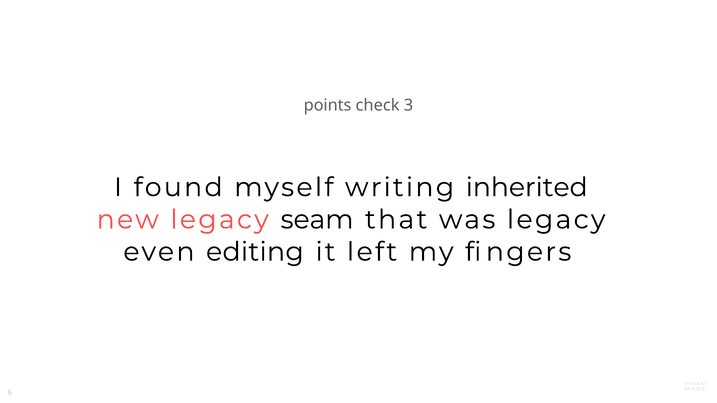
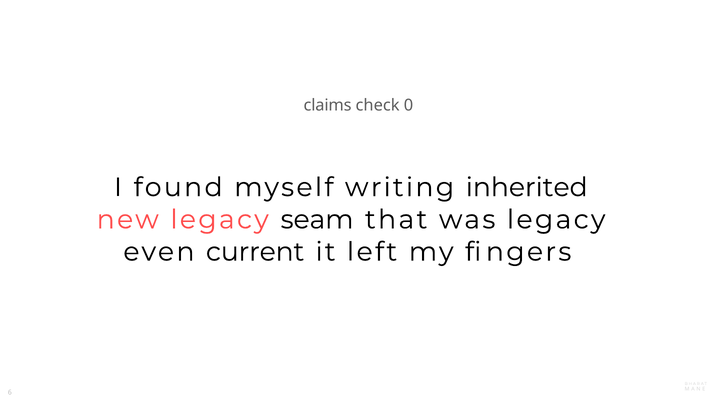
points: points -> claims
3: 3 -> 0
editing: editing -> current
